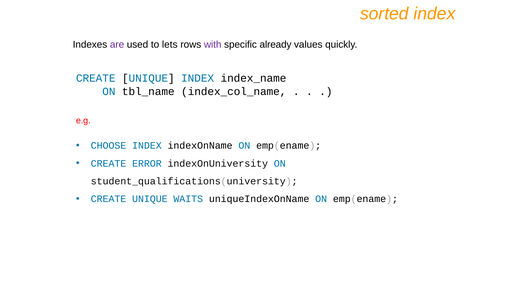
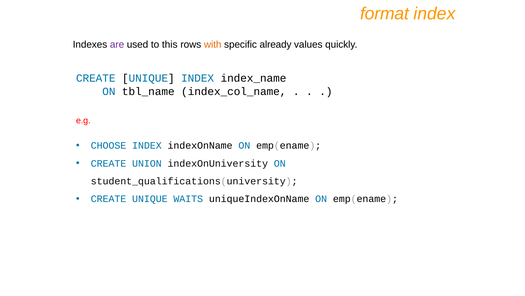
sorted: sorted -> format
lets: lets -> this
with colour: purple -> orange
ERROR: ERROR -> UNION
